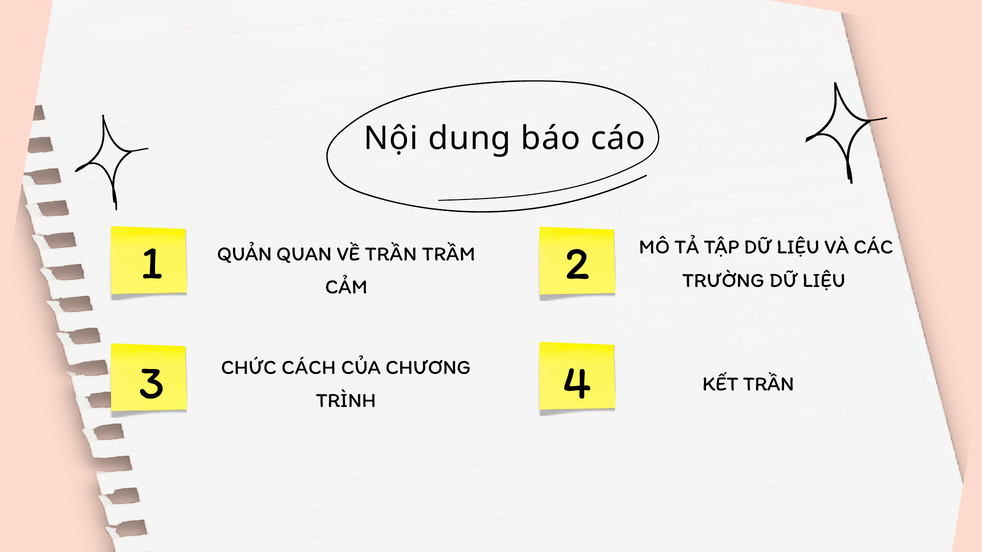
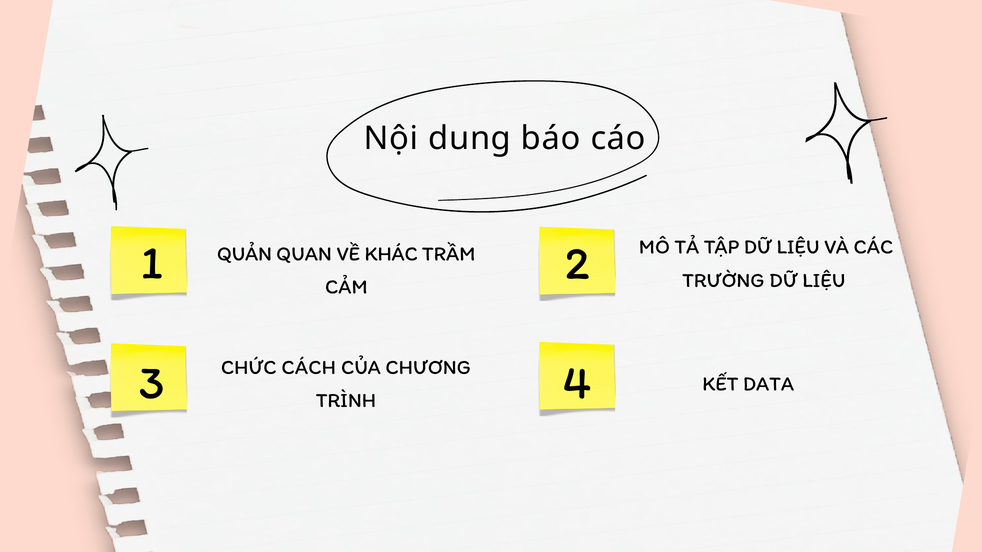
VỀ TRẦN: TRẦN -> KHÁC
KẾT TRẦN: TRẦN -> DATA
